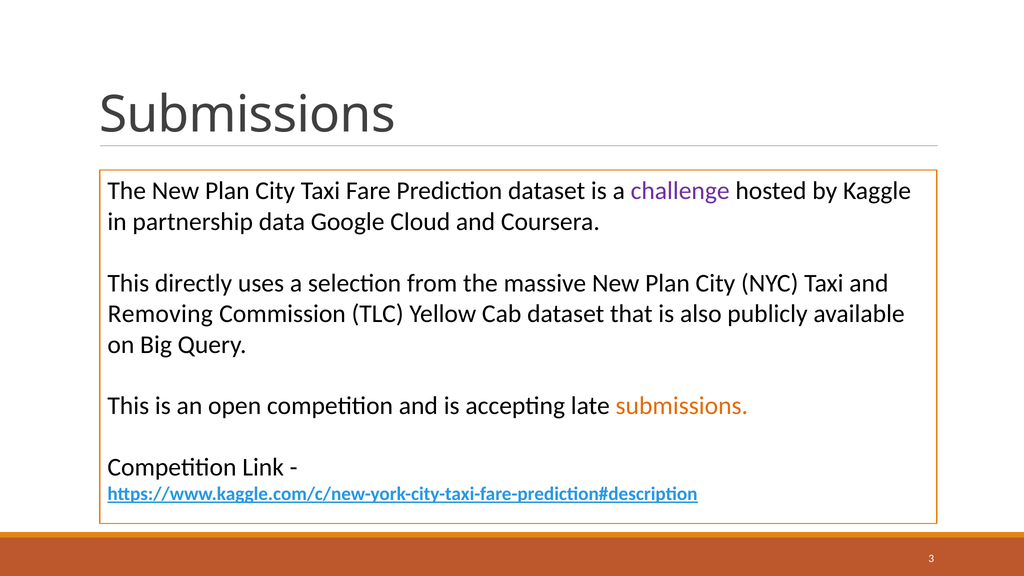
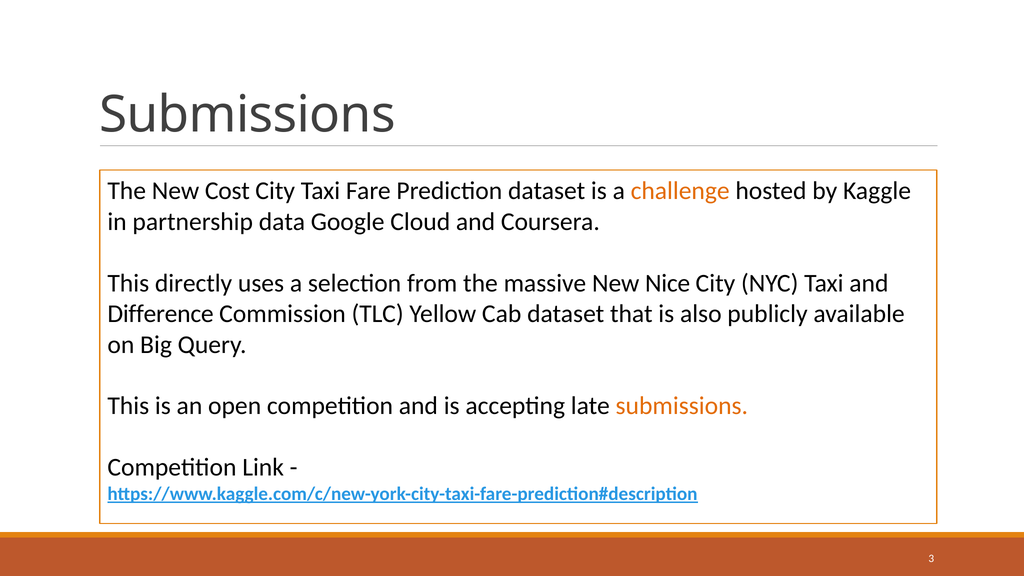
The New Plan: Plan -> Cost
challenge colour: purple -> orange
massive New Plan: Plan -> Nice
Removing: Removing -> Difference
